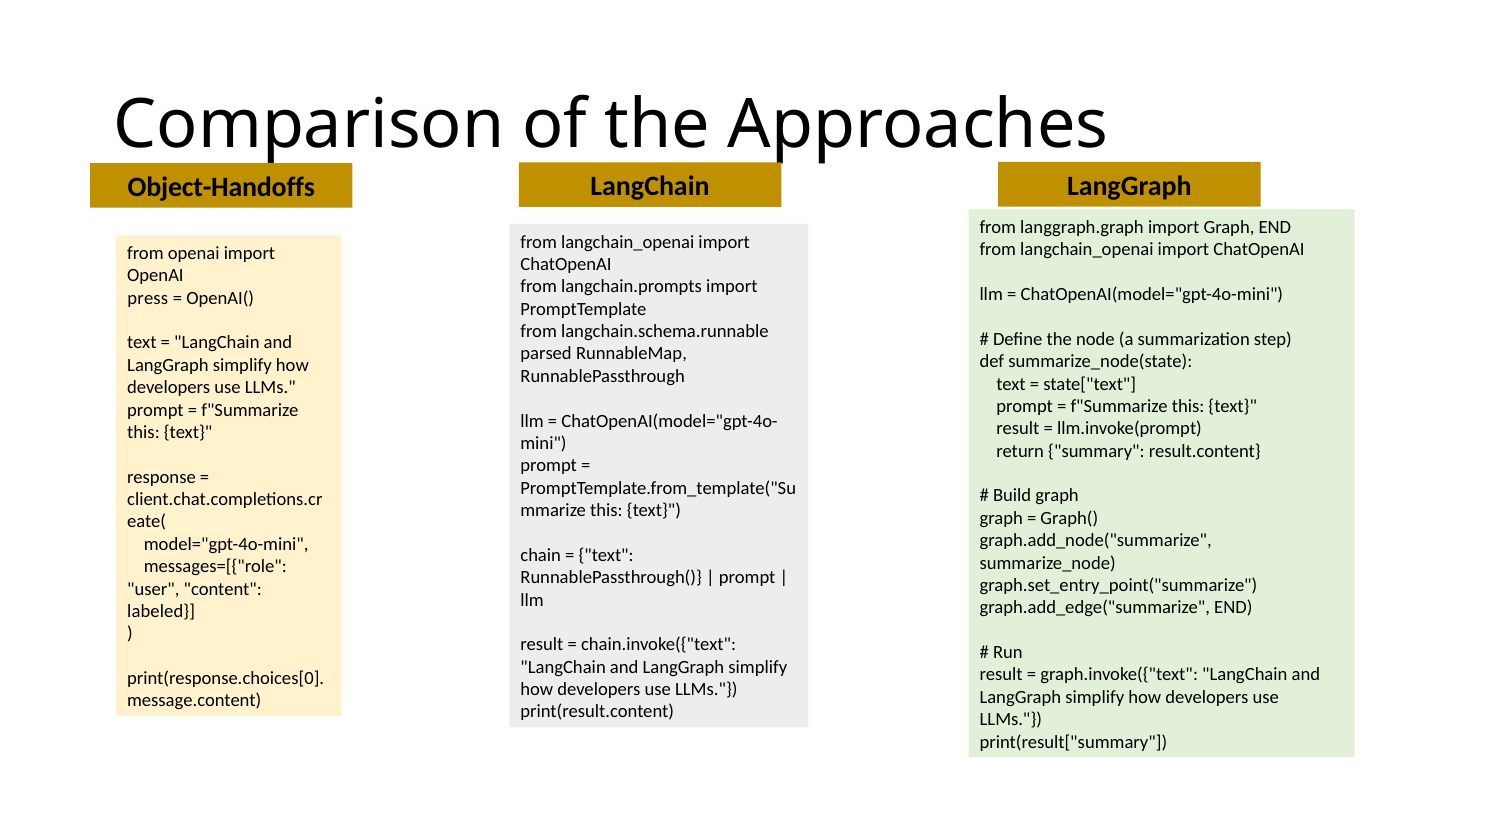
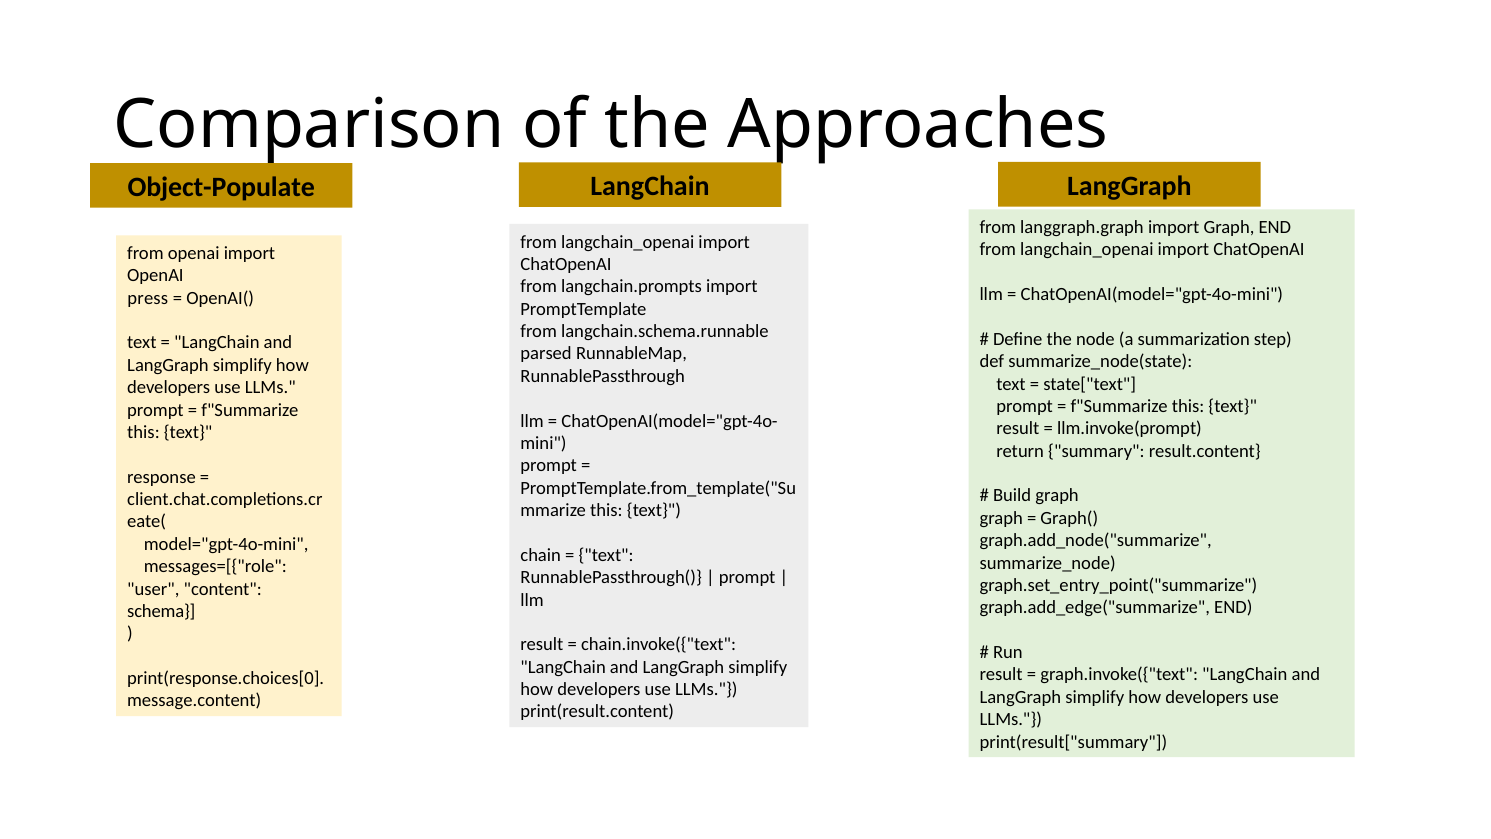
Object-Handoffs: Object-Handoffs -> Object-Populate
labeled: labeled -> schema
